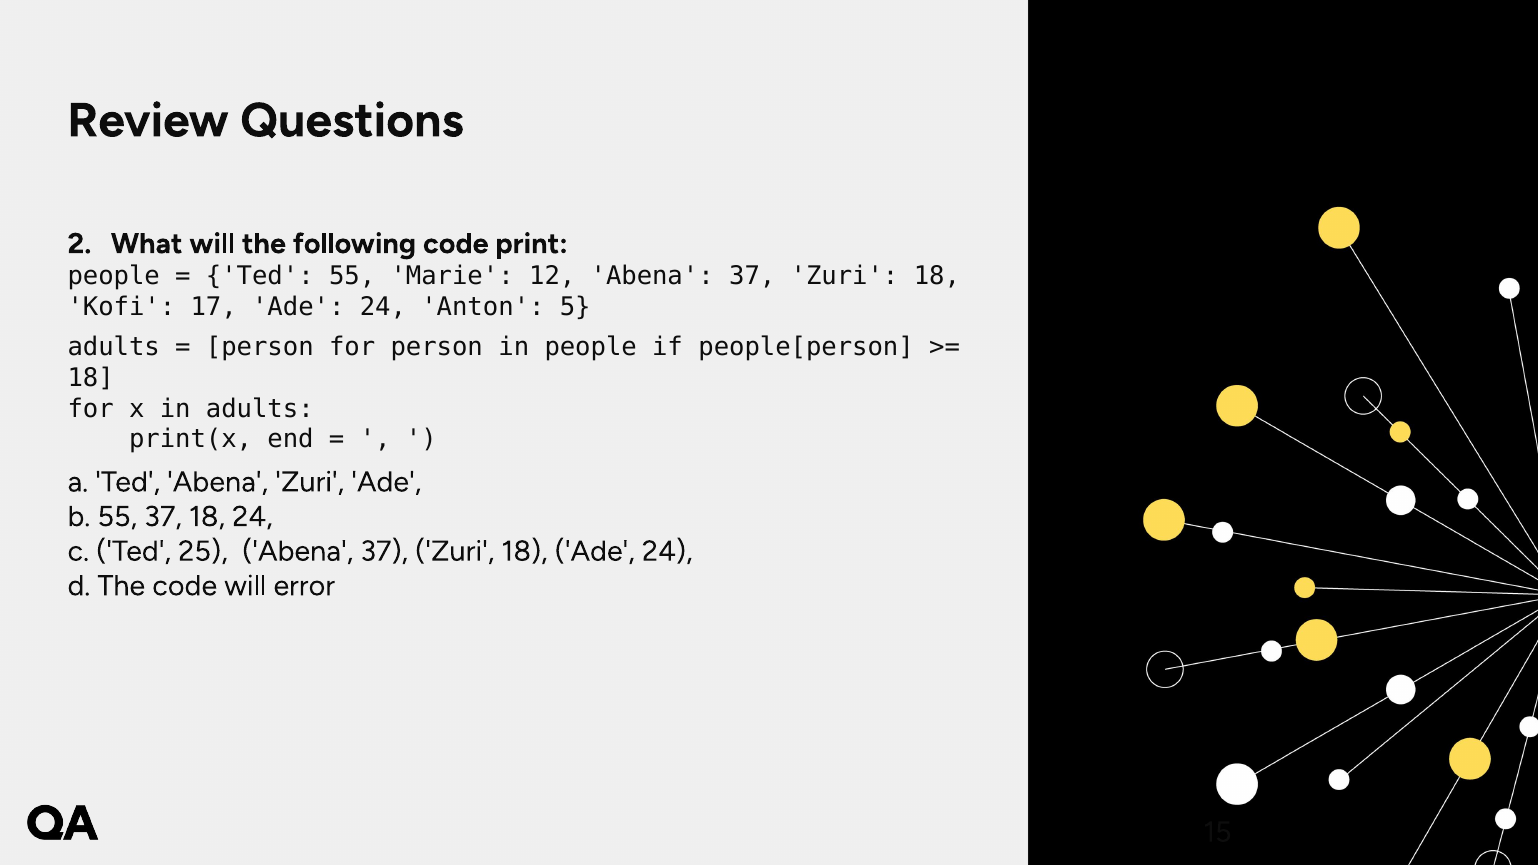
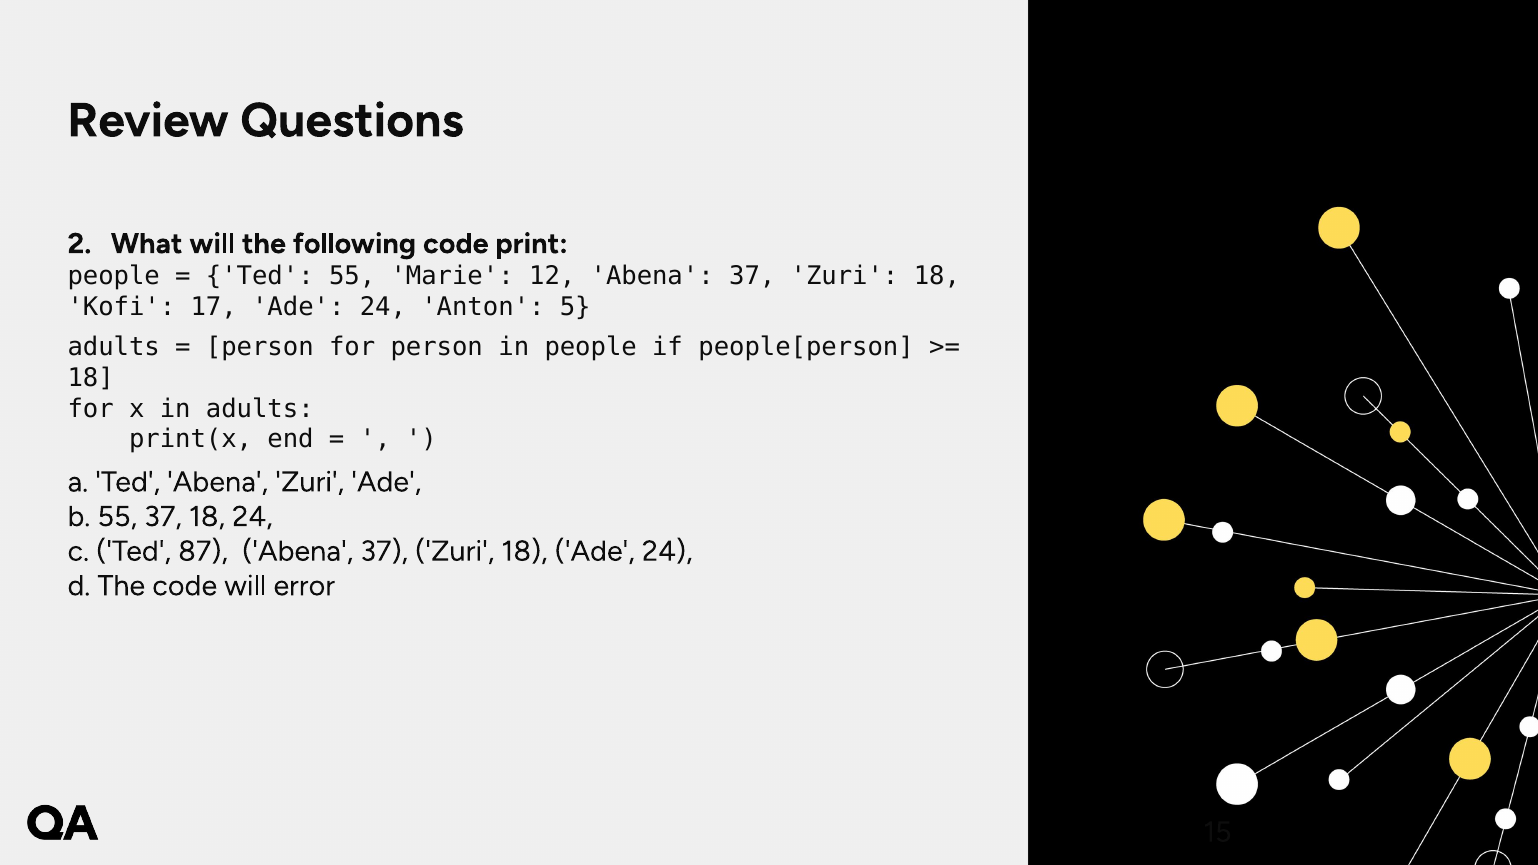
25: 25 -> 87
